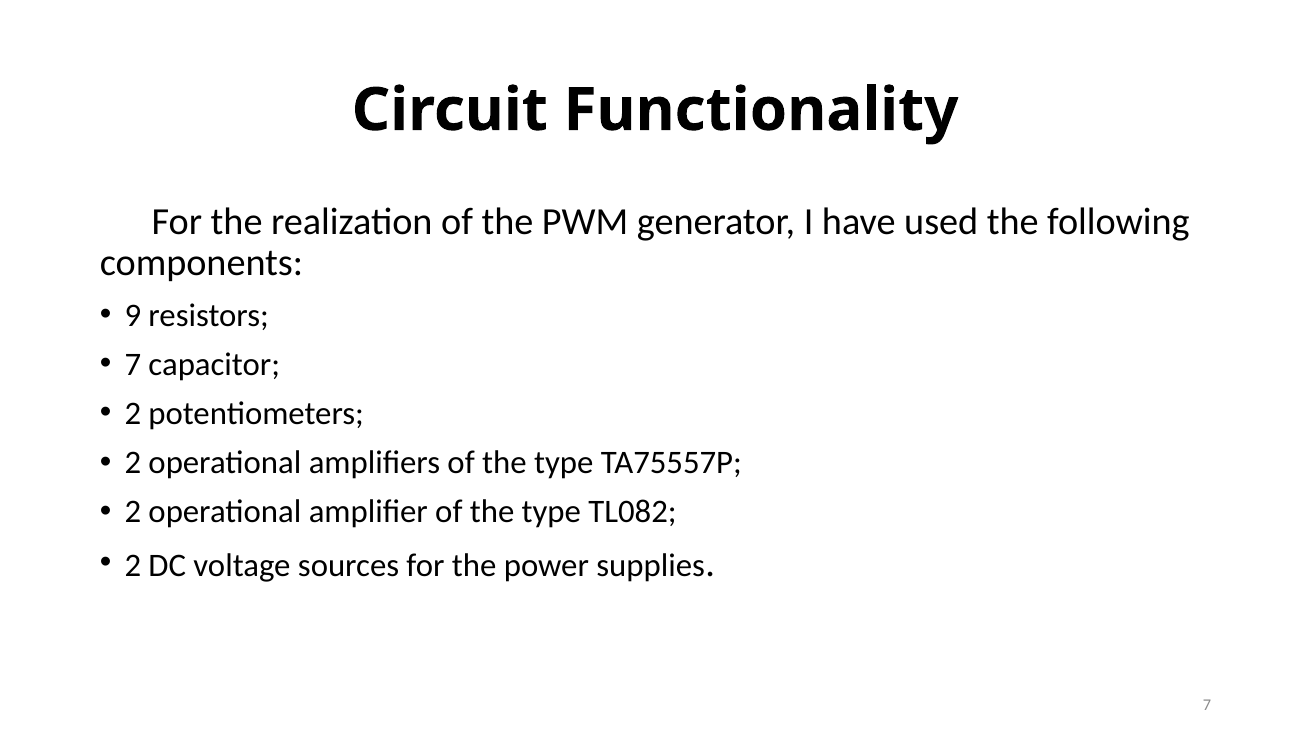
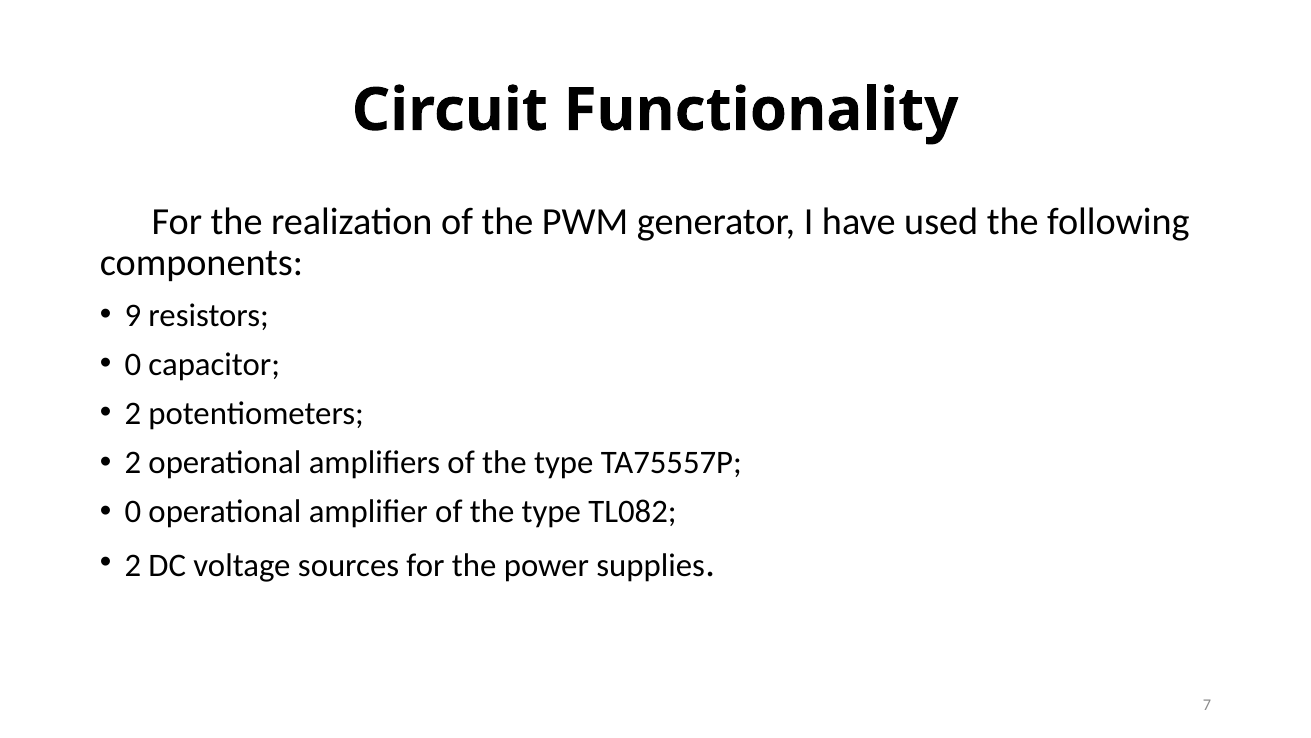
7 at (133, 364): 7 -> 0
2 at (133, 511): 2 -> 0
